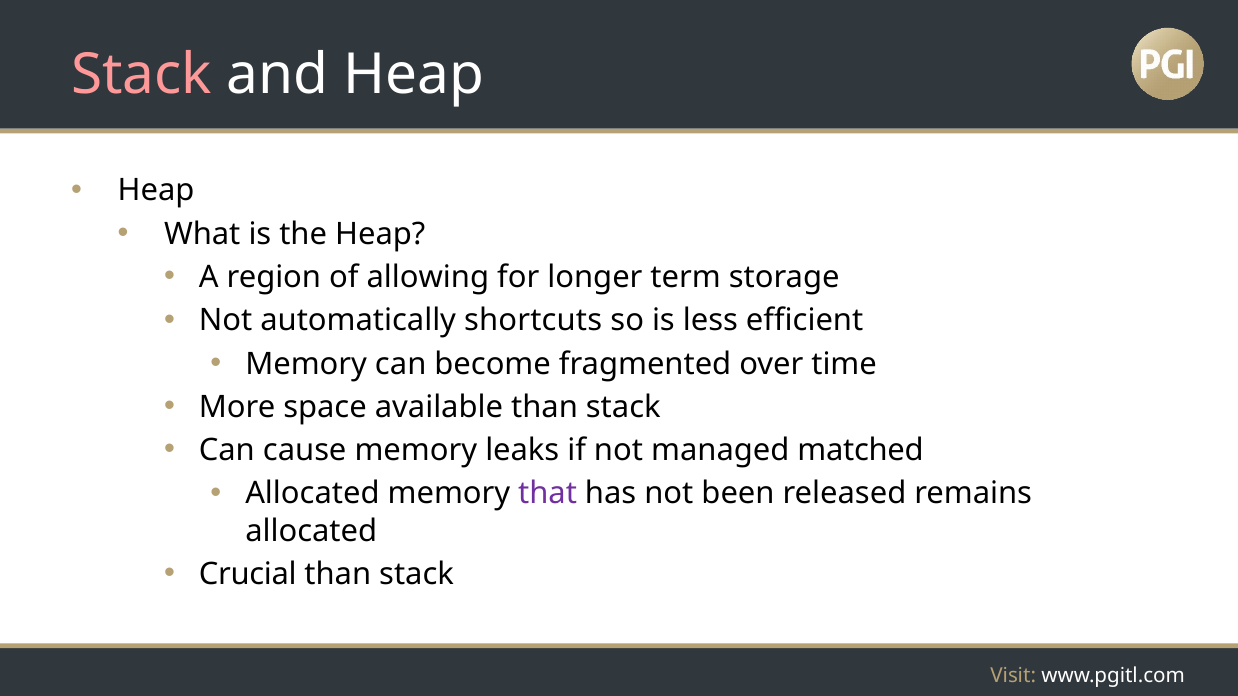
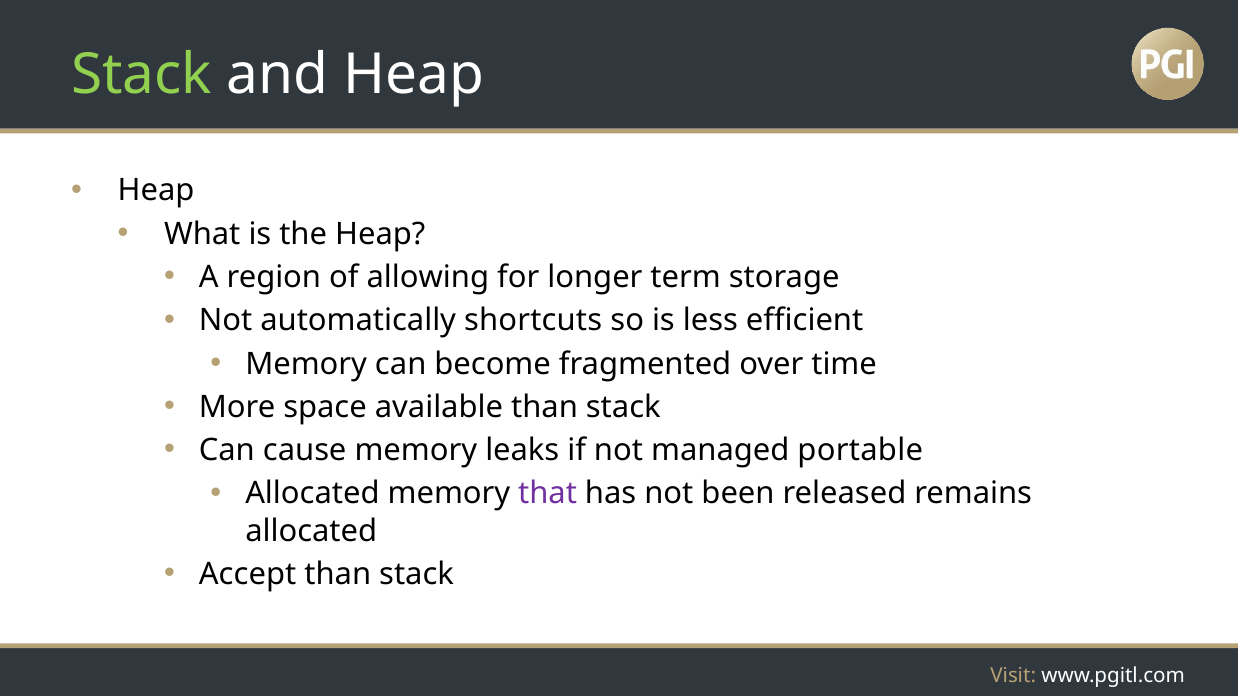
Stack at (142, 75) colour: pink -> light green
matched: matched -> portable
Crucial: Crucial -> Accept
